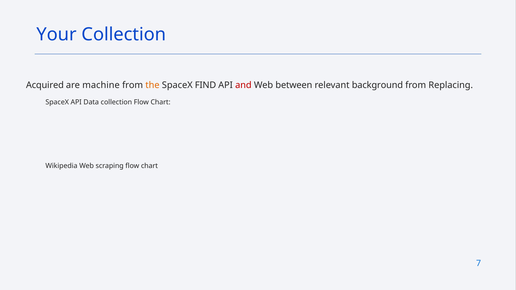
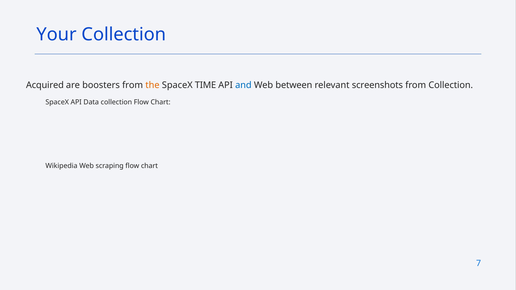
machine: machine -> boosters
FIND: FIND -> TIME
and colour: red -> blue
background: background -> screenshots
from Replacing: Replacing -> Collection
